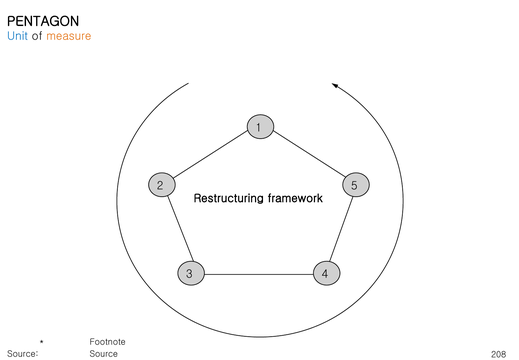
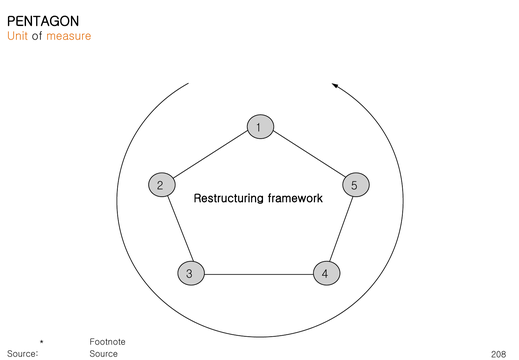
Unit colour: blue -> orange
